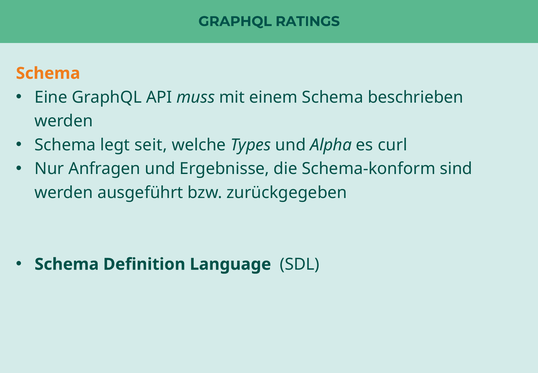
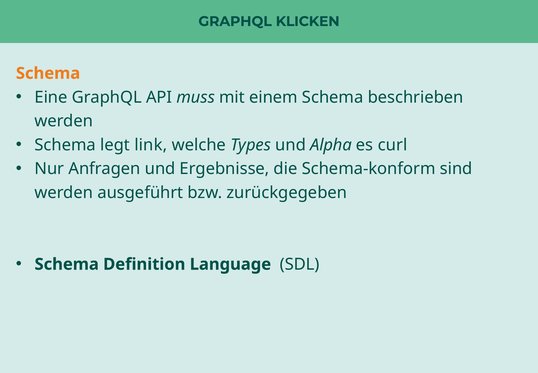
RATINGS: RATINGS -> KLICKEN
seit: seit -> link
